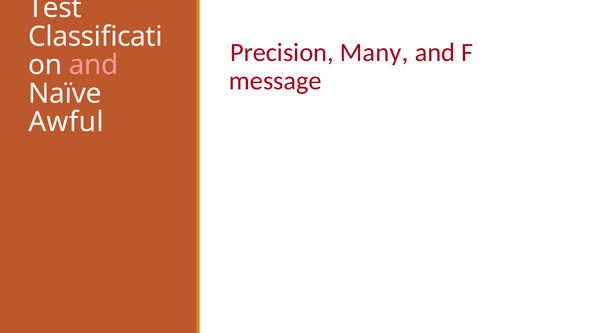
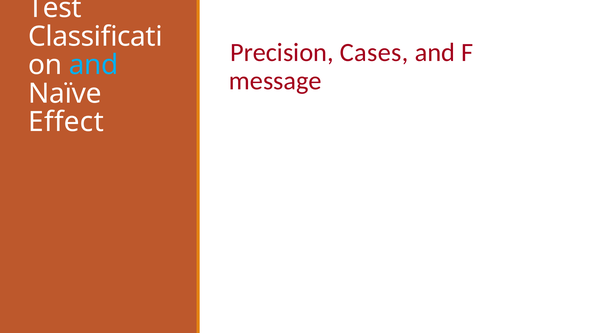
Many: Many -> Cases
and at (94, 65) colour: pink -> light blue
Awful: Awful -> Effect
